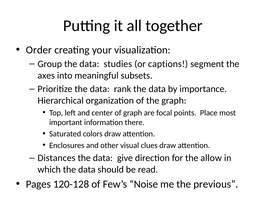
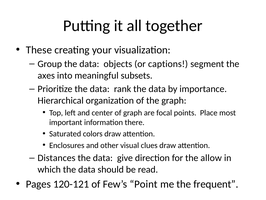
Order: Order -> These
studies: studies -> objects
120-128: 120-128 -> 120-121
Noise: Noise -> Point
previous: previous -> frequent
